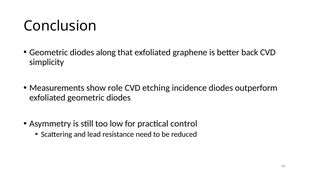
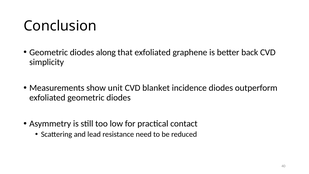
role: role -> unit
etching: etching -> blanket
control: control -> contact
